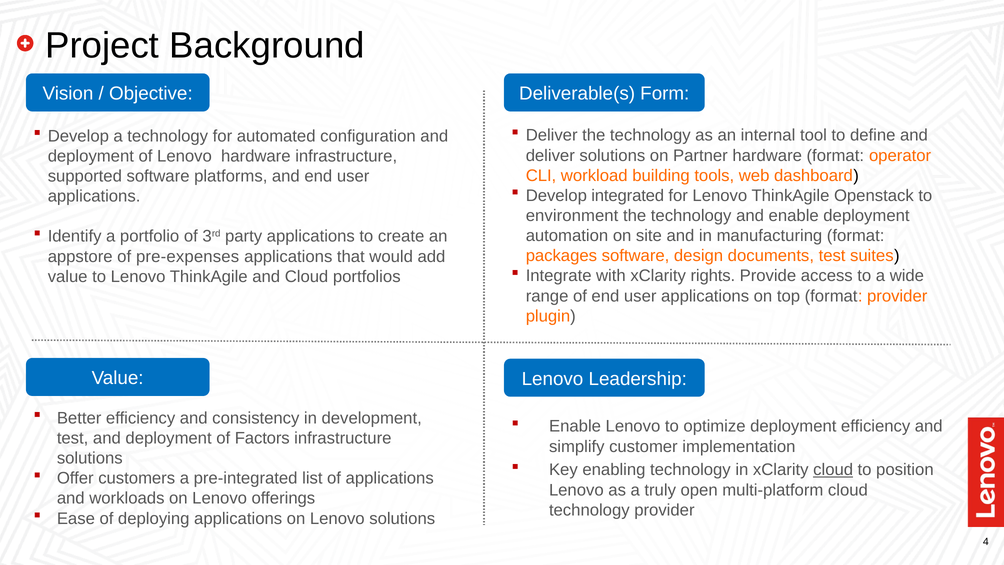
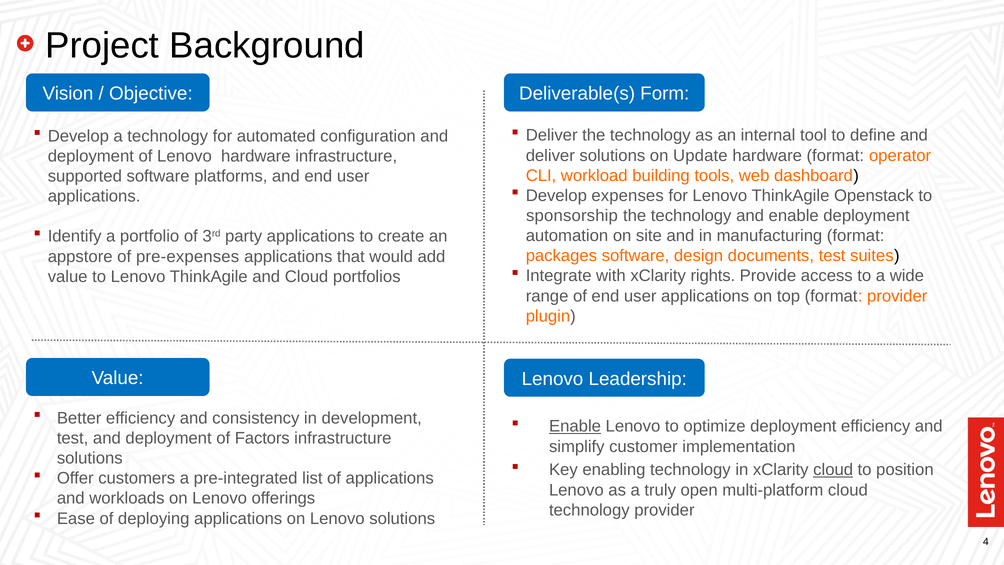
Partner: Partner -> Update
integrated: integrated -> expenses
environment: environment -> sponsorship
Enable at (575, 426) underline: none -> present
